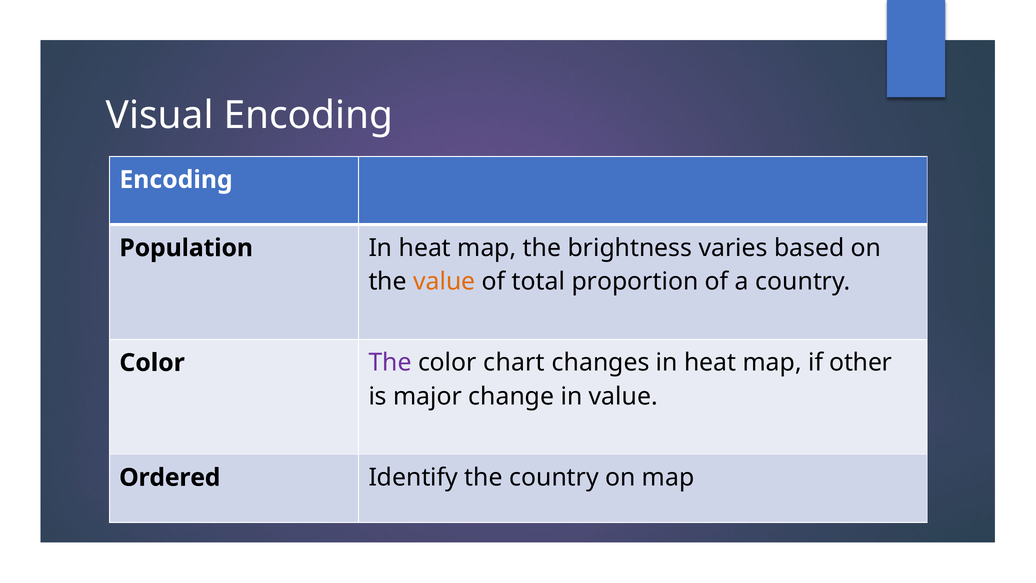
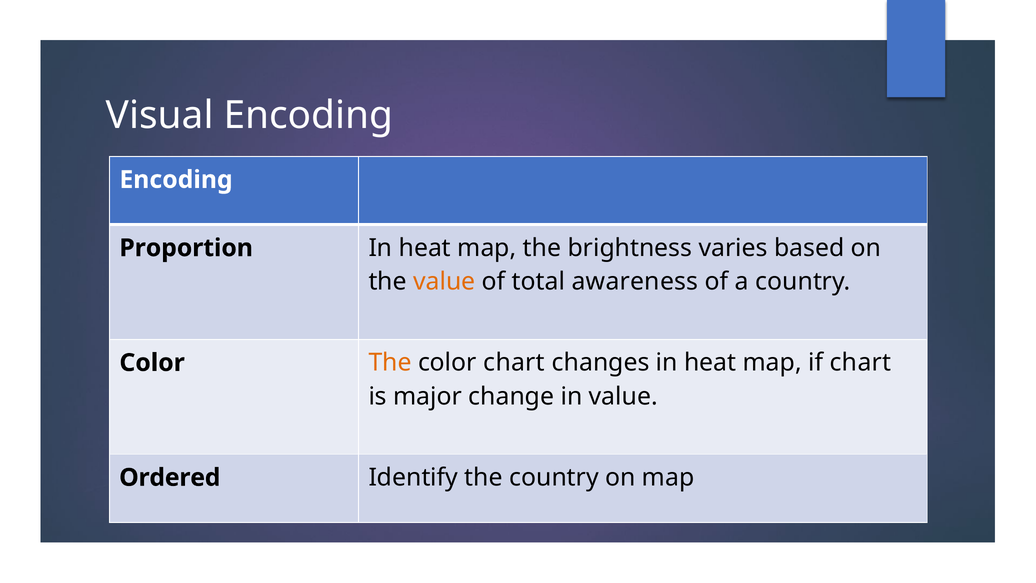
Population: Population -> Proportion
proportion: proportion -> awareness
The at (390, 363) colour: purple -> orange
if other: other -> chart
